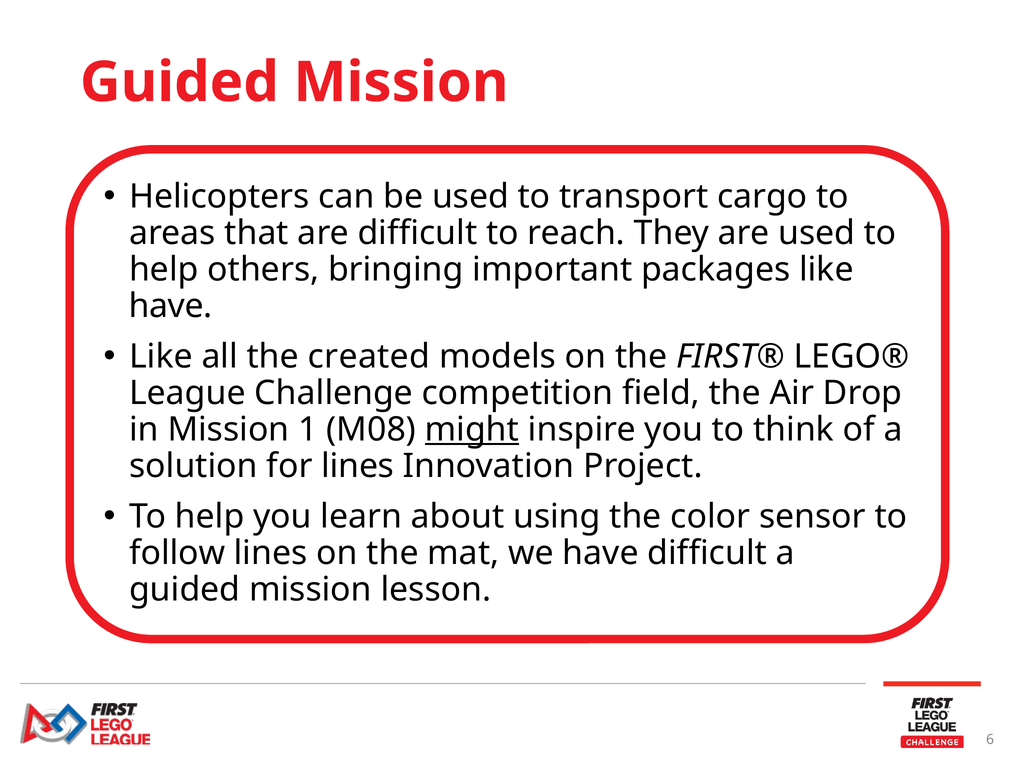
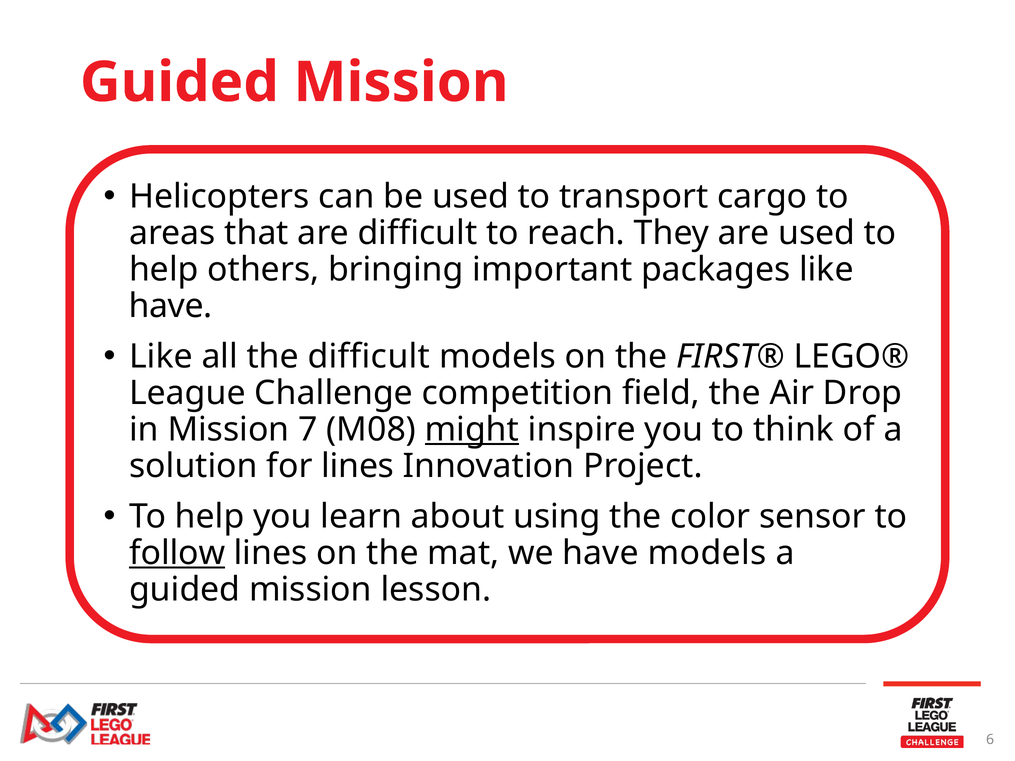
the created: created -> difficult
1: 1 -> 7
follow underline: none -> present
have difficult: difficult -> models
